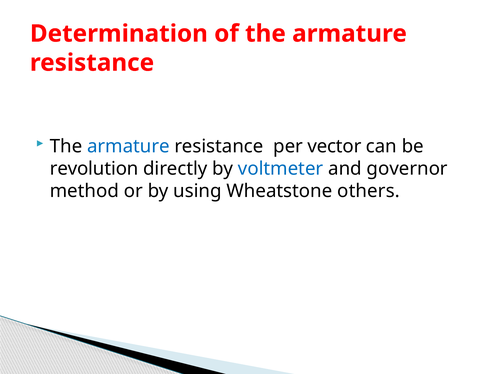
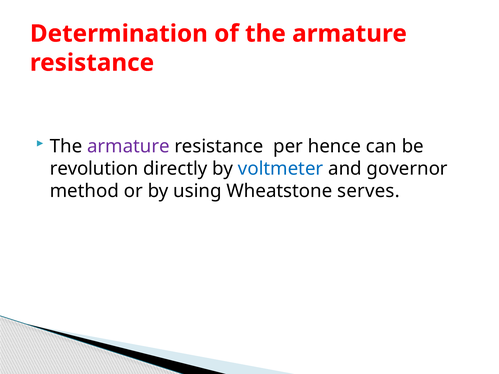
armature at (128, 146) colour: blue -> purple
vector: vector -> hence
others: others -> serves
